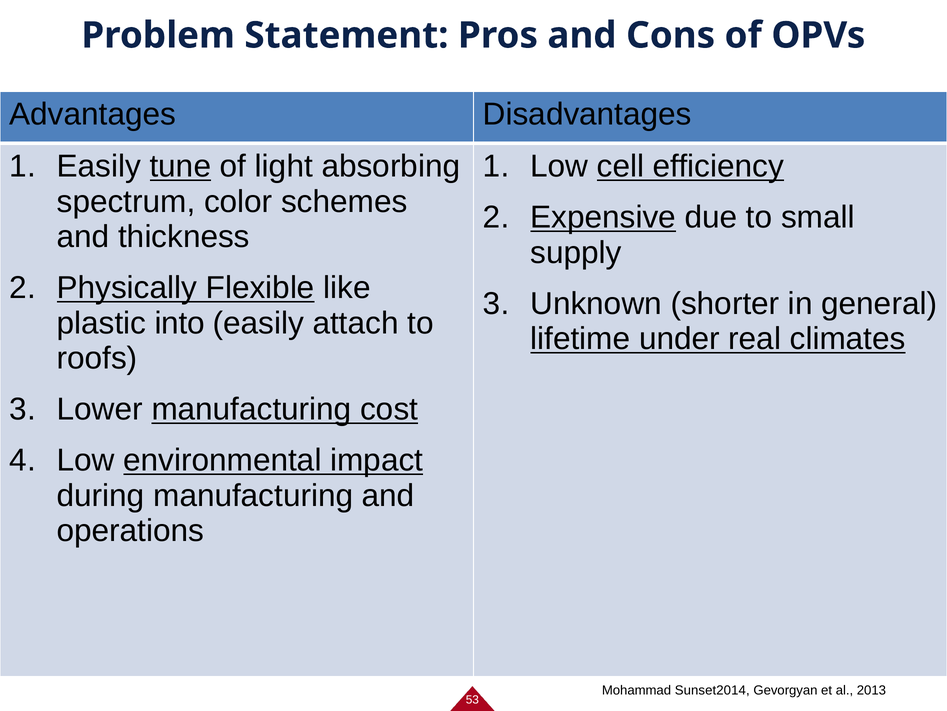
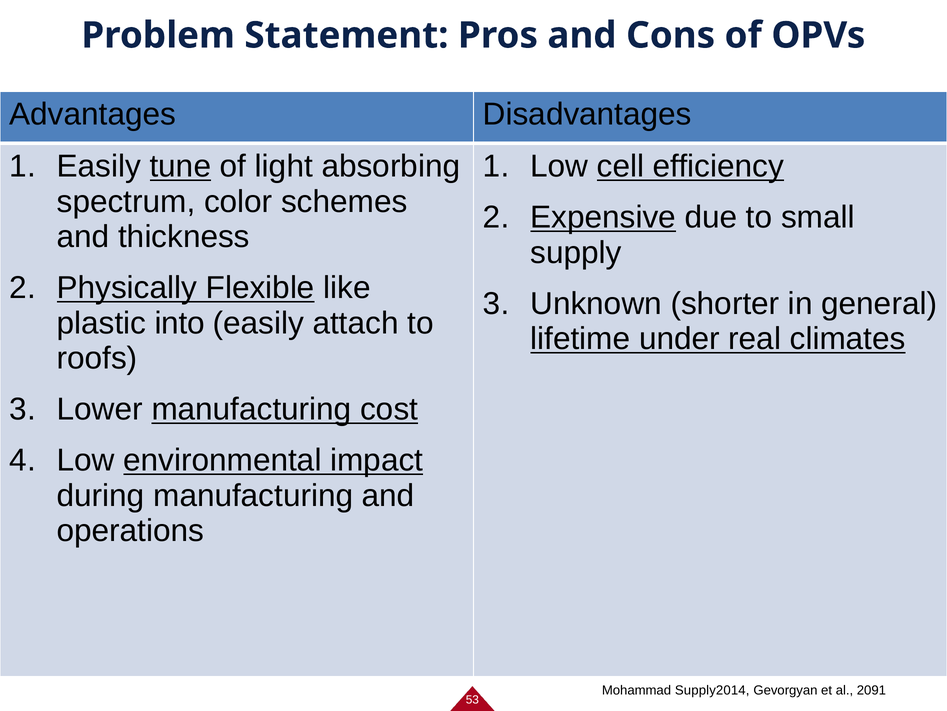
Sunset2014: Sunset2014 -> Supply2014
2013: 2013 -> 2091
